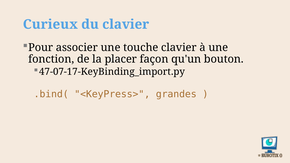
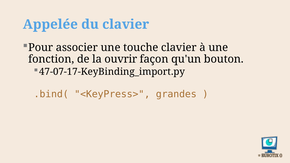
Curieux: Curieux -> Appelée
placer: placer -> ouvrir
